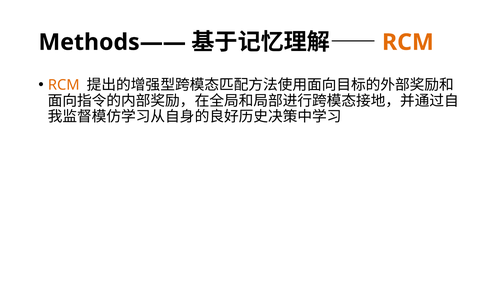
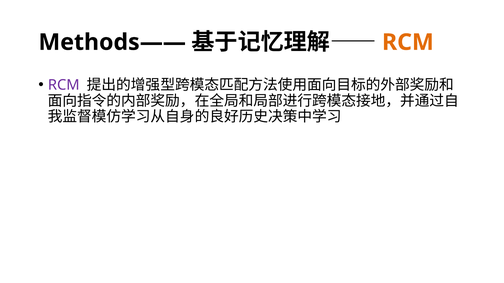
RCM at (64, 85) colour: orange -> purple
